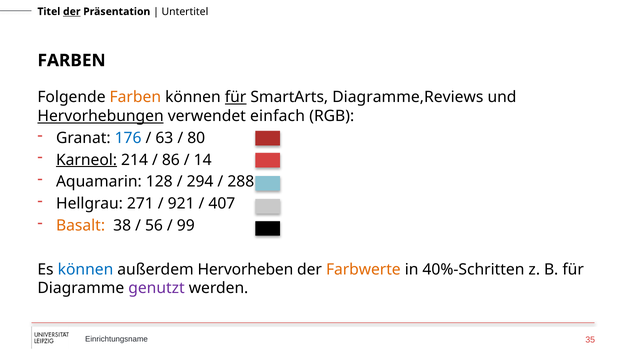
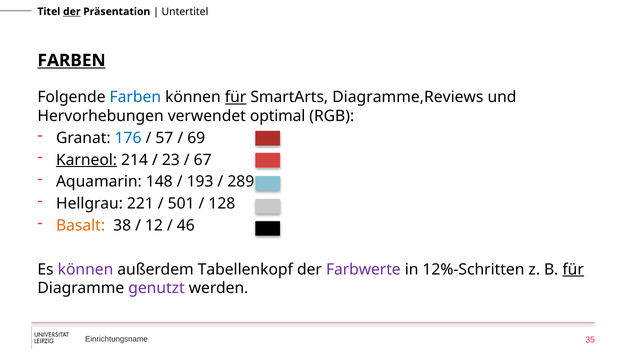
FARBEN at (72, 61) underline: none -> present
Farben at (135, 97) colour: orange -> blue
Hervorhebungen underline: present -> none
einfach: einfach -> optimal
63: 63 -> 57
80: 80 -> 69
86: 86 -> 23
14: 14 -> 67
128: 128 -> 148
294: 294 -> 193
288: 288 -> 289
271: 271 -> 221
921: 921 -> 501
407: 407 -> 128
56: 56 -> 12
99: 99 -> 46
können at (86, 269) colour: blue -> purple
Hervorheben: Hervorheben -> Tabellenkopf
Farbwerte colour: orange -> purple
40%-Schritten: 40%-Schritten -> 12%-Schritten
für at (573, 269) underline: none -> present
